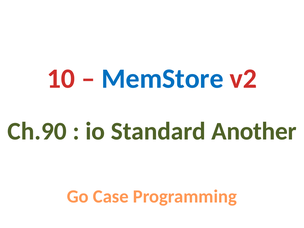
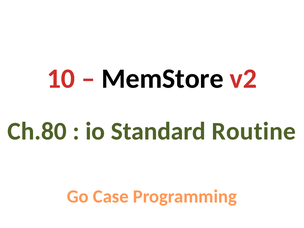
MemStore colour: blue -> black
Ch.90: Ch.90 -> Ch.80
Another: Another -> Routine
